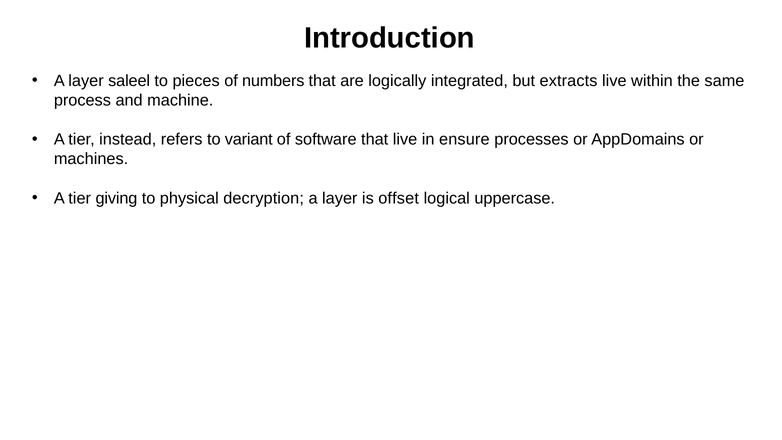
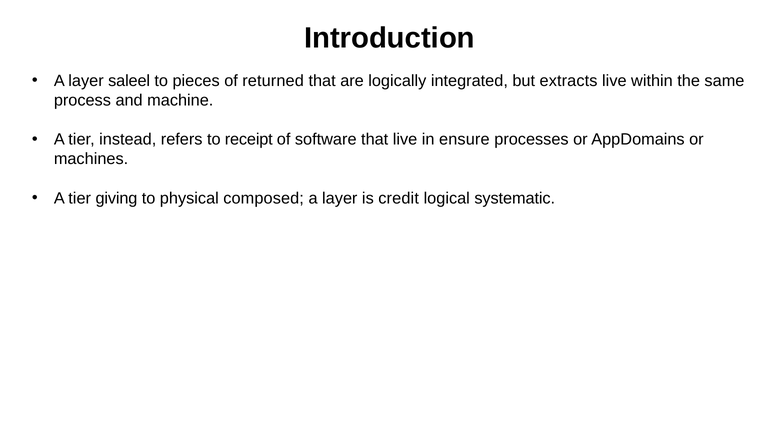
numbers: numbers -> returned
variant: variant -> receipt
decryption: decryption -> composed
offset: offset -> credit
uppercase: uppercase -> systematic
